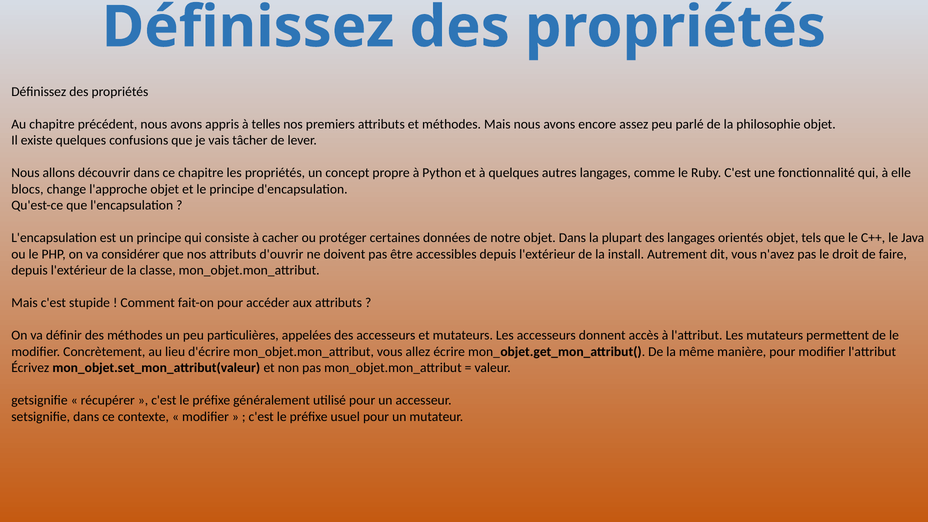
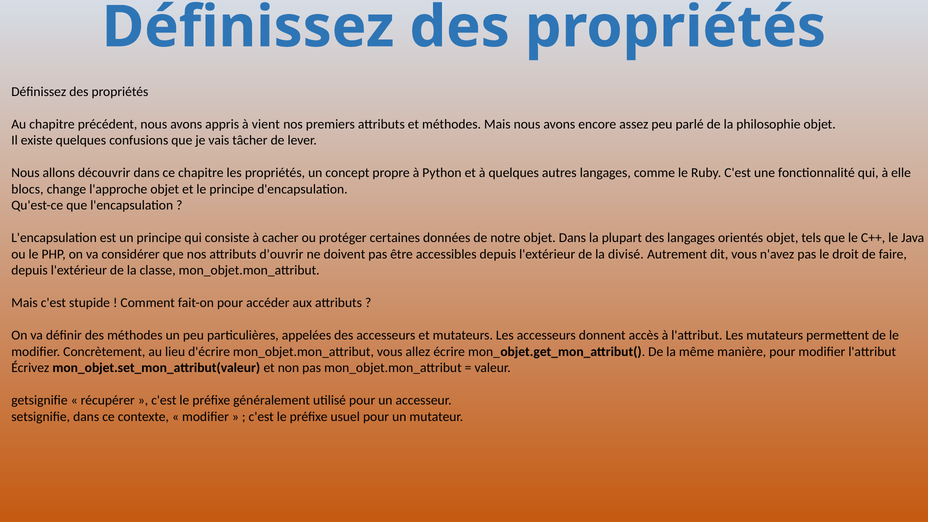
telles: telles -> vient
install: install -> divisé
